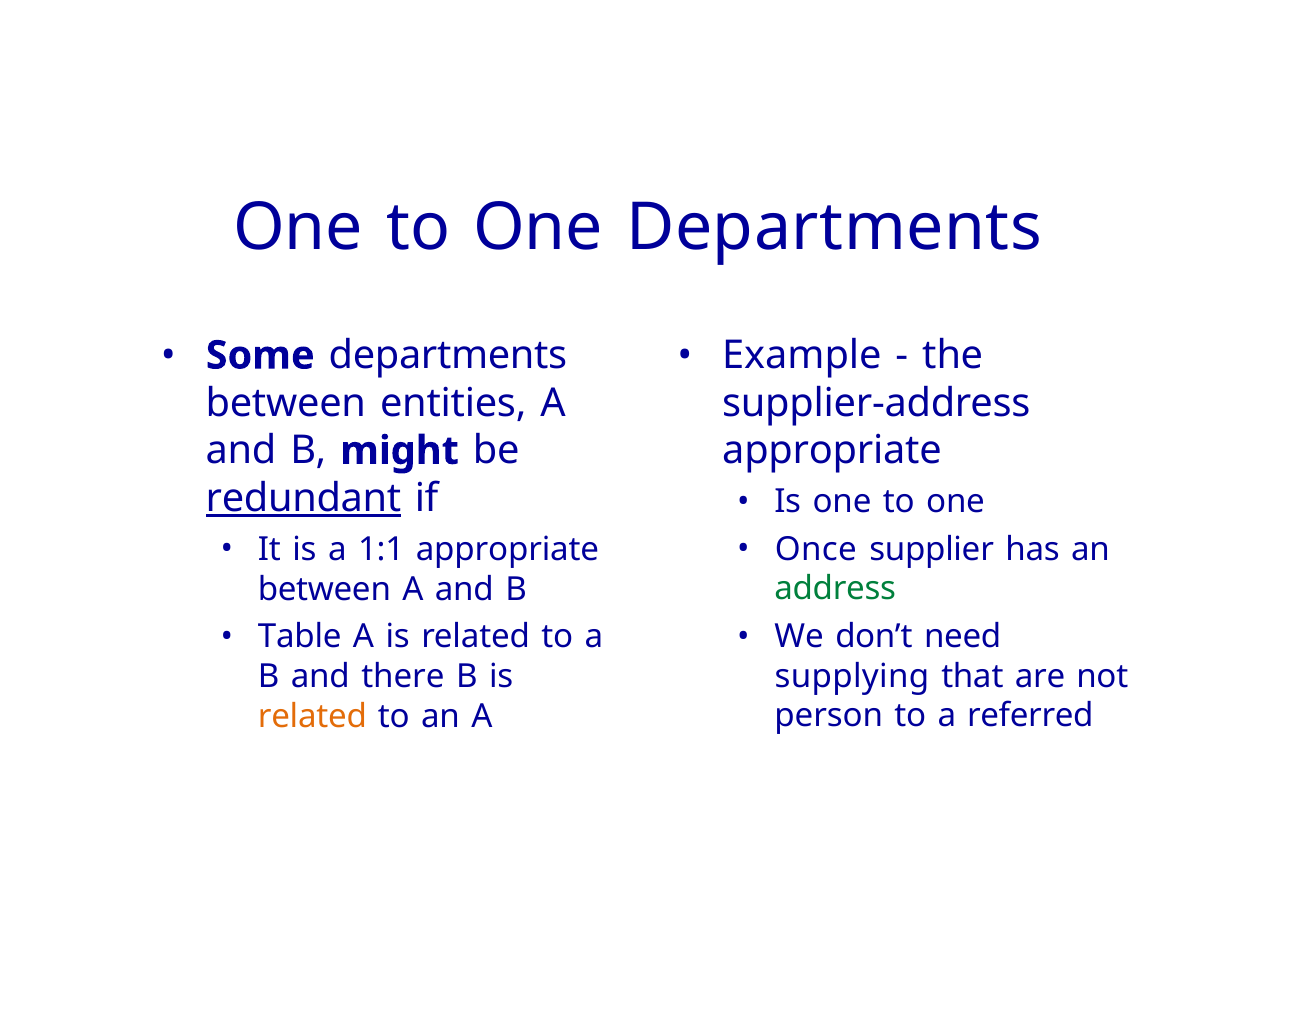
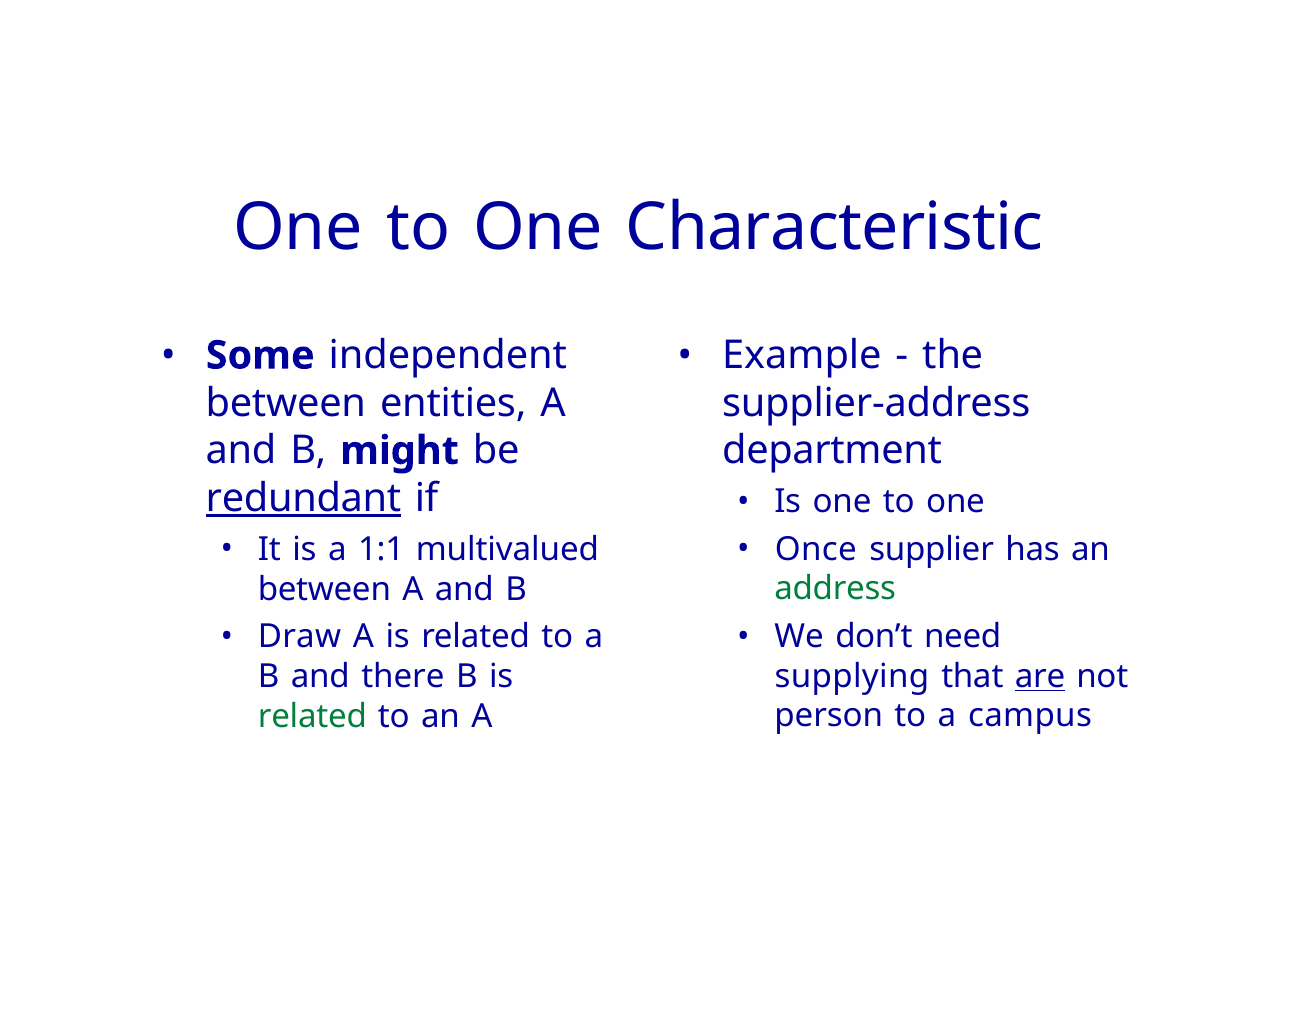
One Departments: Departments -> Characteristic
Some departments: departments -> independent
appropriate at (832, 451): appropriate -> department
1:1 appropriate: appropriate -> multivalued
Table: Table -> Draw
are underline: none -> present
referred: referred -> campus
related at (312, 716) colour: orange -> green
